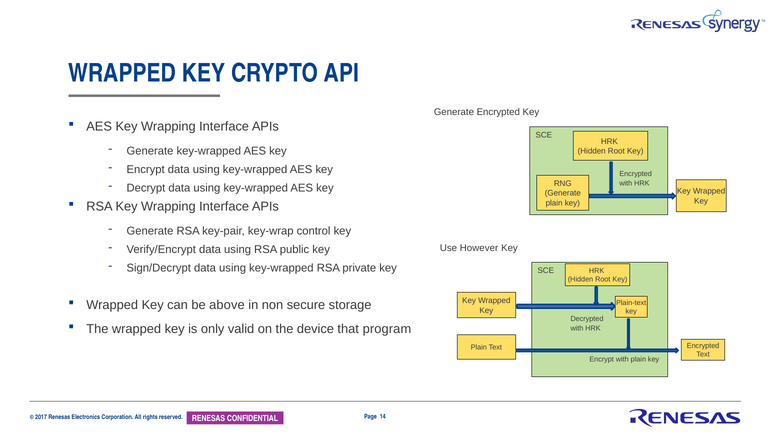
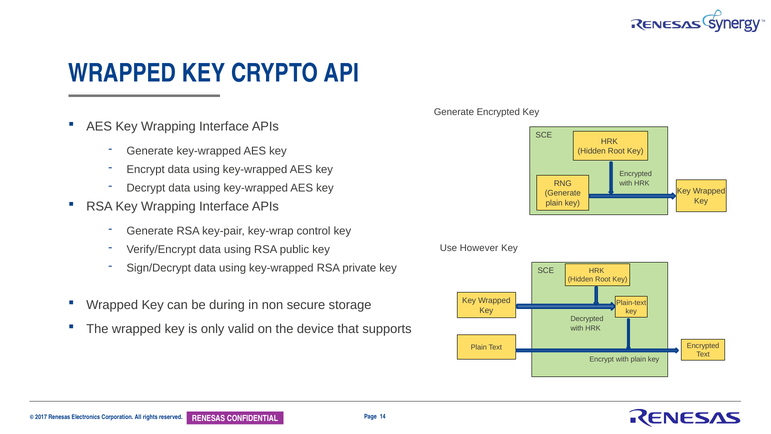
above: above -> during
program: program -> supports
